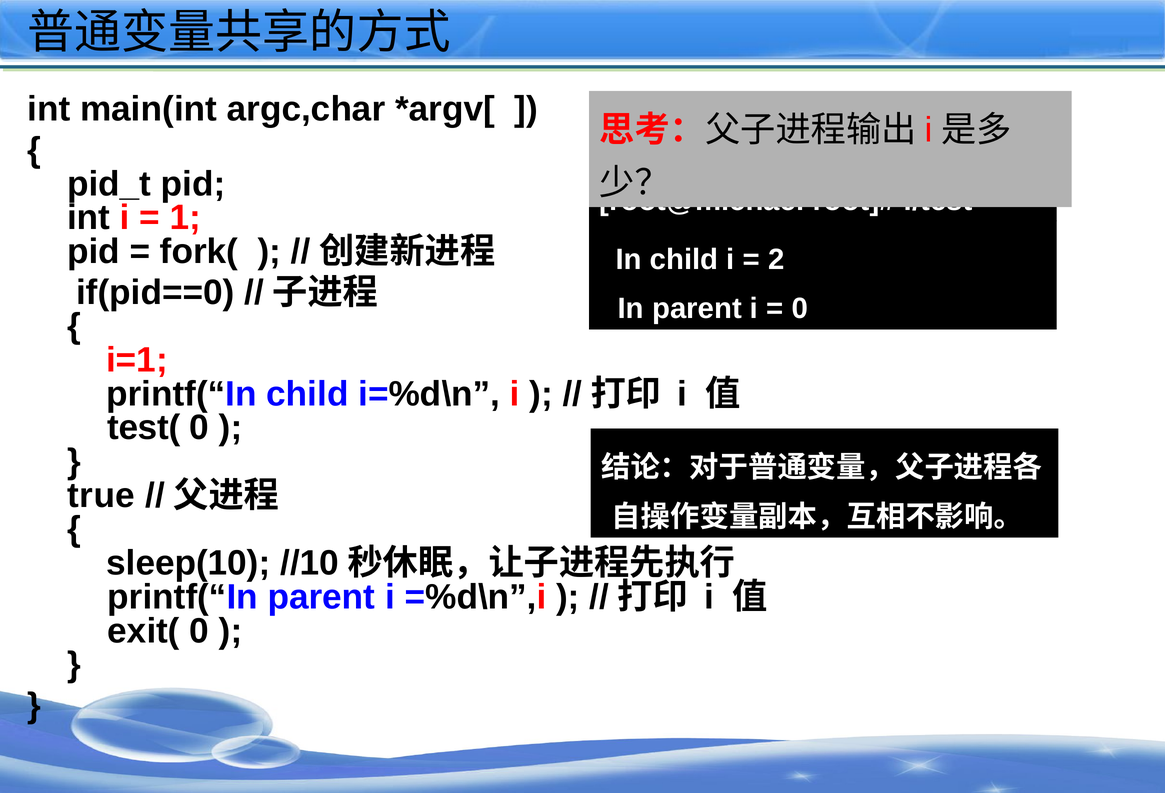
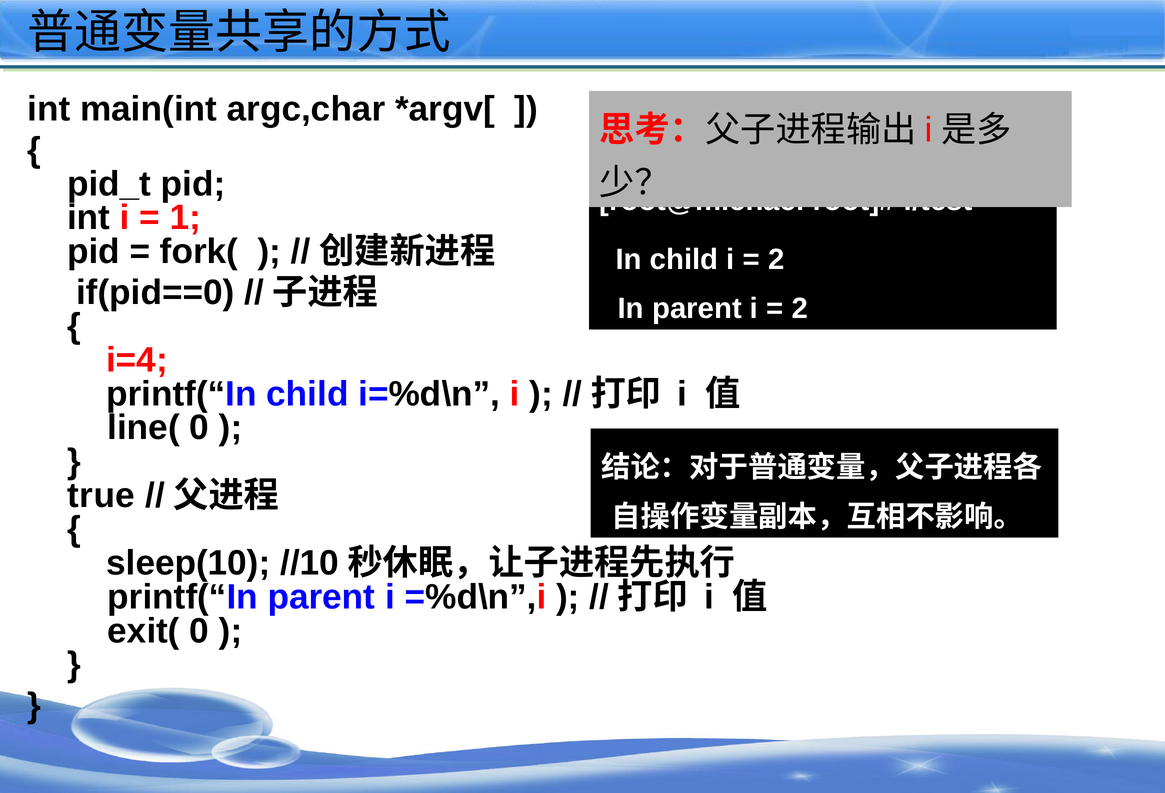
0 at (800, 309): 0 -> 2
i=1: i=1 -> i=4
test(: test( -> line(
